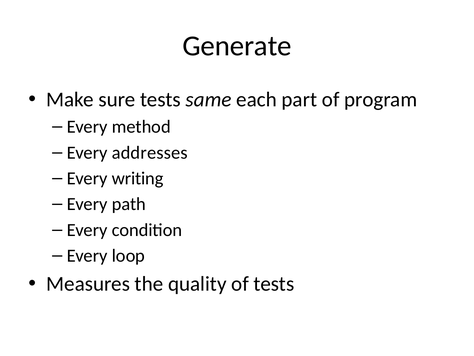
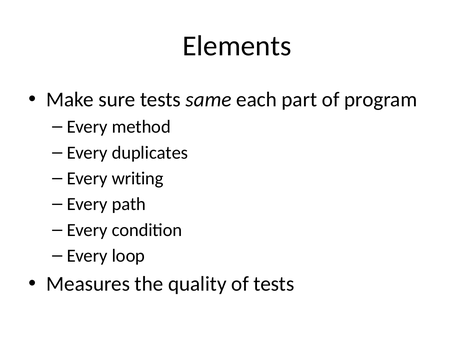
Generate: Generate -> Elements
addresses: addresses -> duplicates
